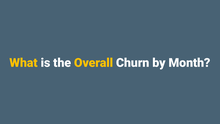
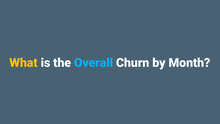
Overall colour: yellow -> light blue
